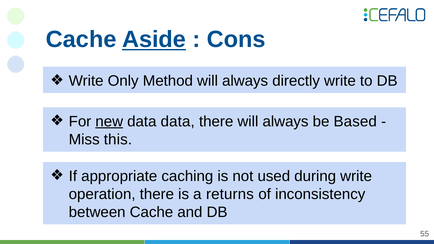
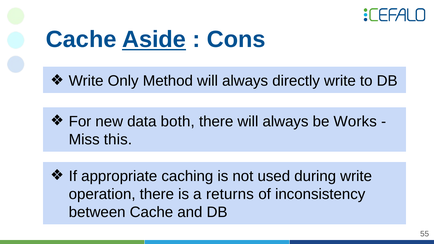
new underline: present -> none
data data: data -> both
Based: Based -> Works
